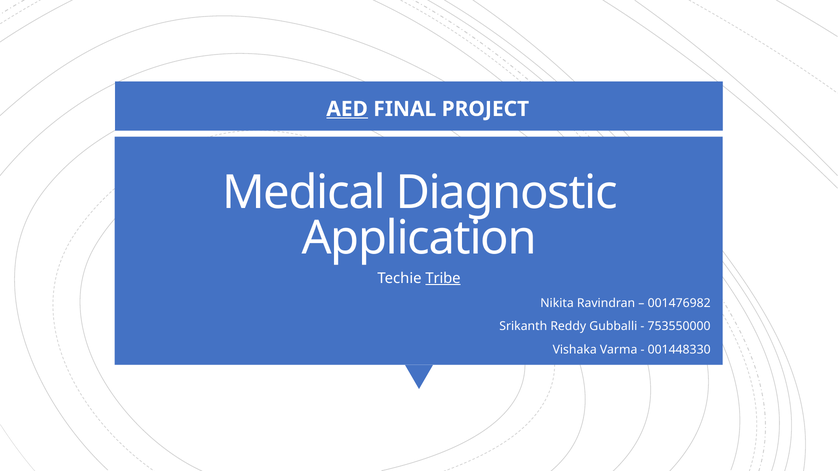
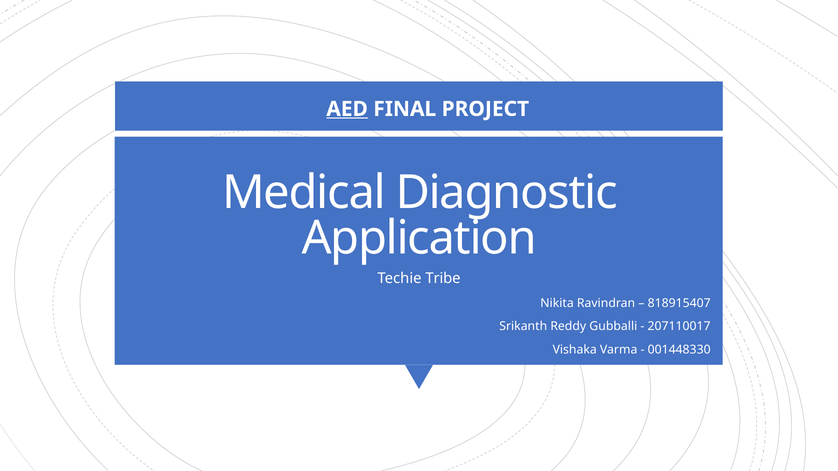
Tribe underline: present -> none
001476982: 001476982 -> 818915407
753550000: 753550000 -> 207110017
